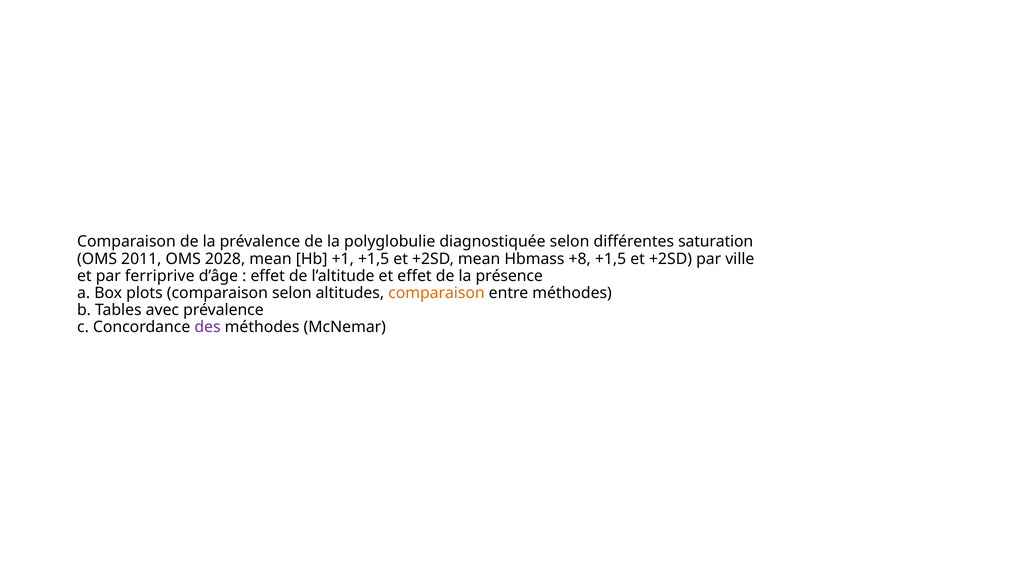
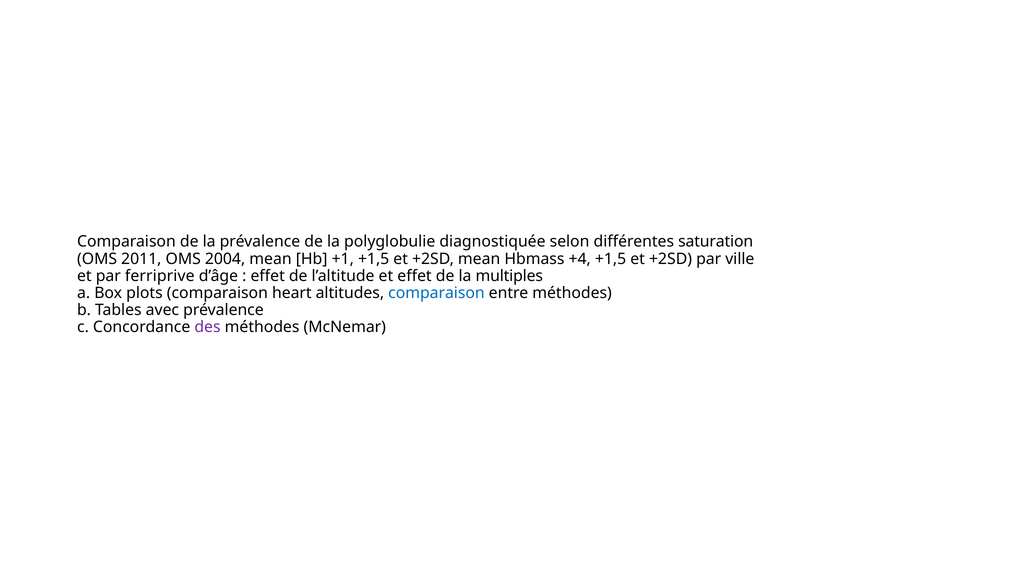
2028: 2028 -> 2004
+8: +8 -> +4
présence: présence -> multiples
comparaison selon: selon -> heart
comparaison at (436, 293) colour: orange -> blue
